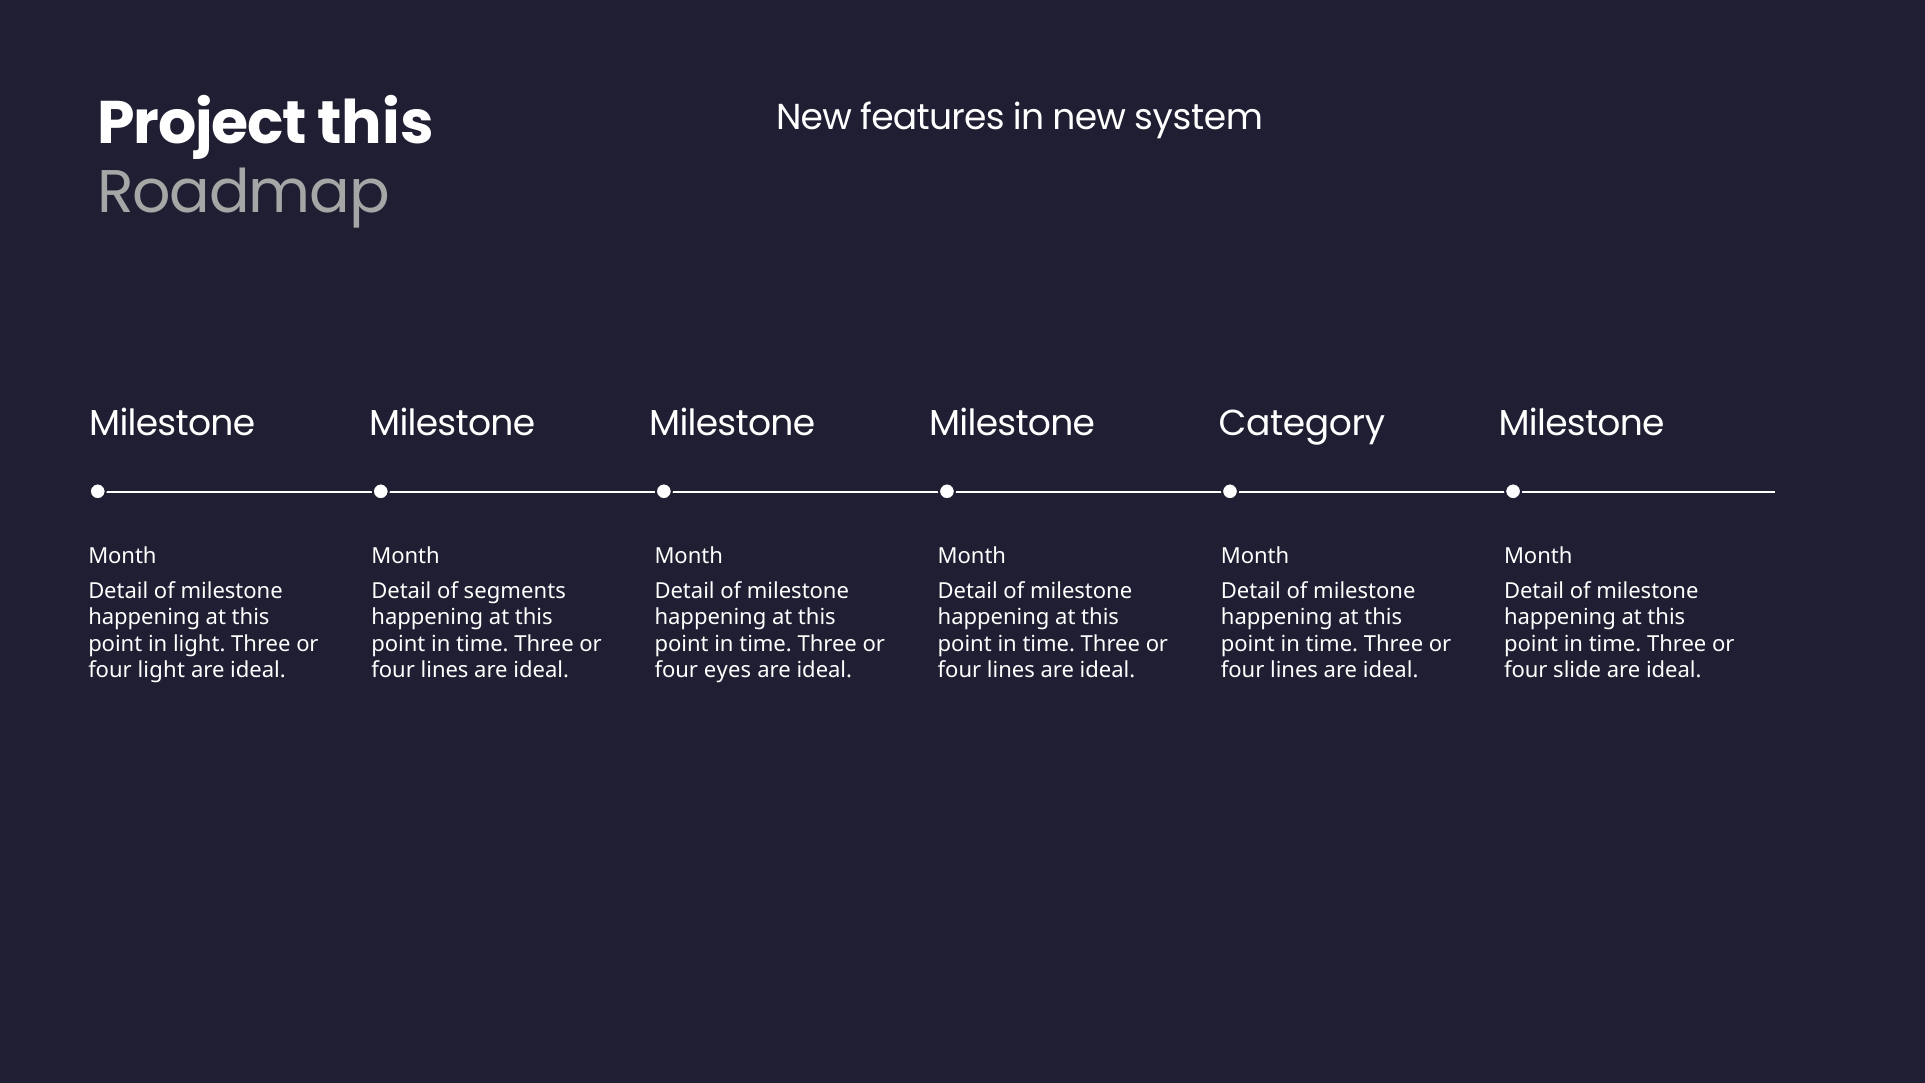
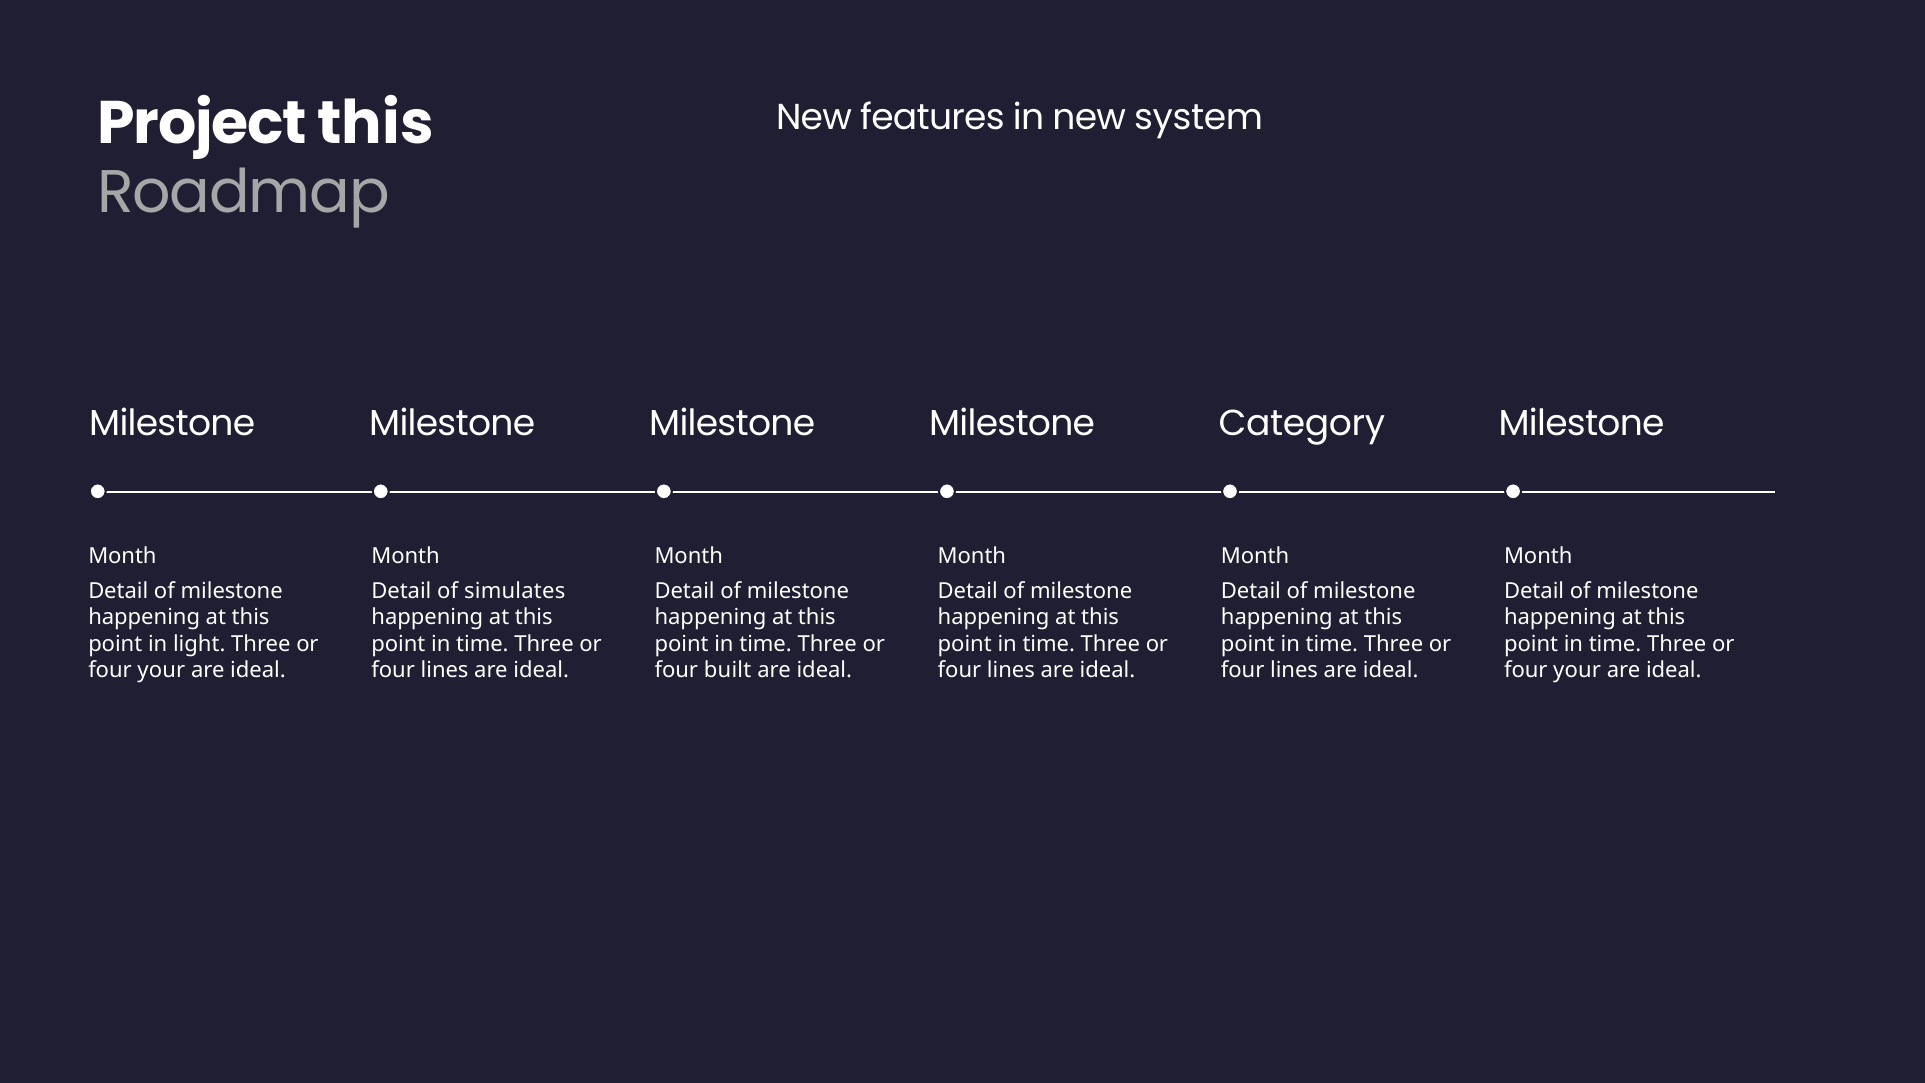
segments: segments -> simulates
light at (161, 670): light -> your
eyes: eyes -> built
slide at (1577, 670): slide -> your
